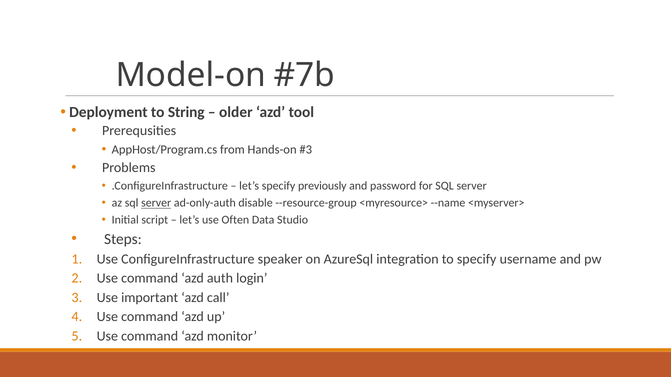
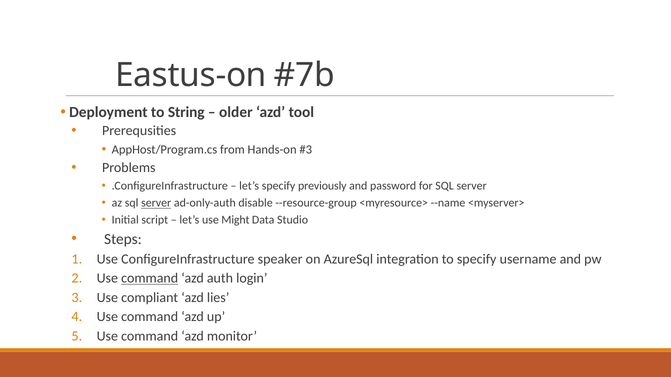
Model-on: Model-on -> Eastus-on
Often: Often -> Might
command at (150, 279) underline: none -> present
important: important -> compliant
call: call -> lies
